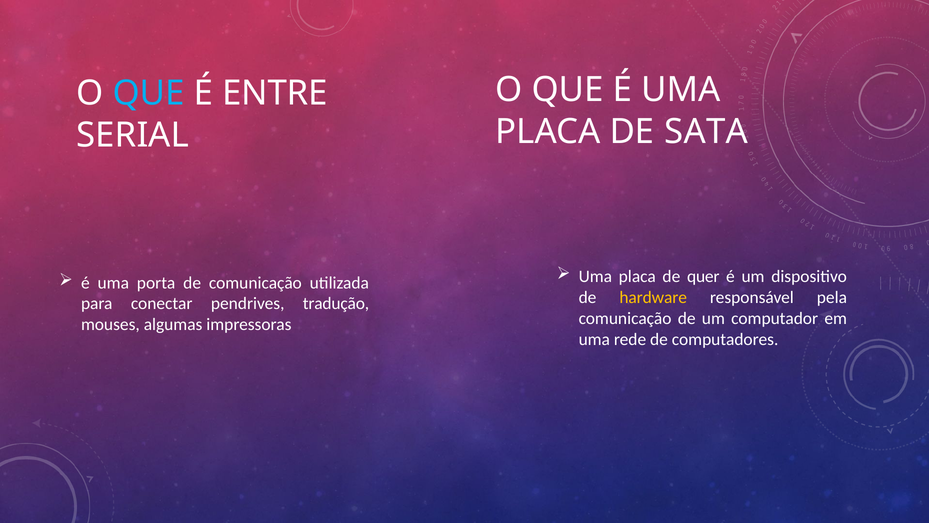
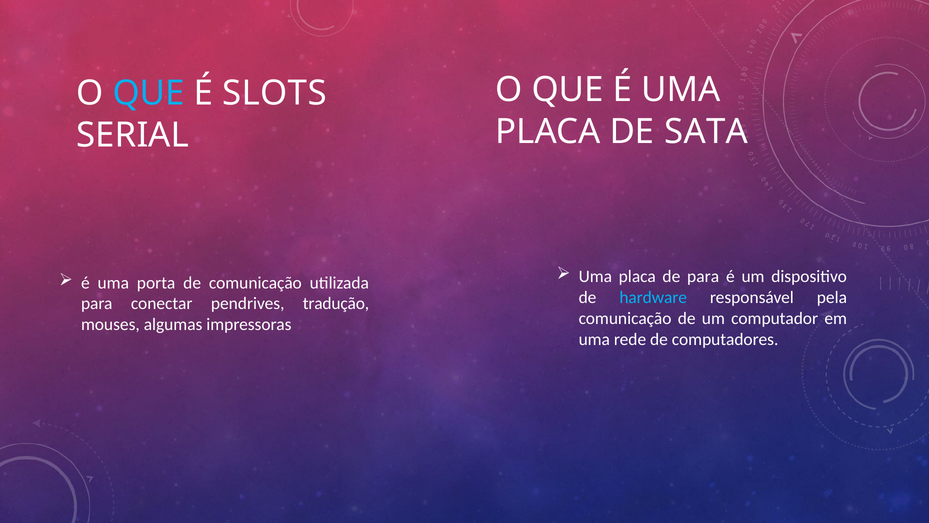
ENTRE: ENTRE -> SLOTS
de quer: quer -> para
hardware colour: yellow -> light blue
